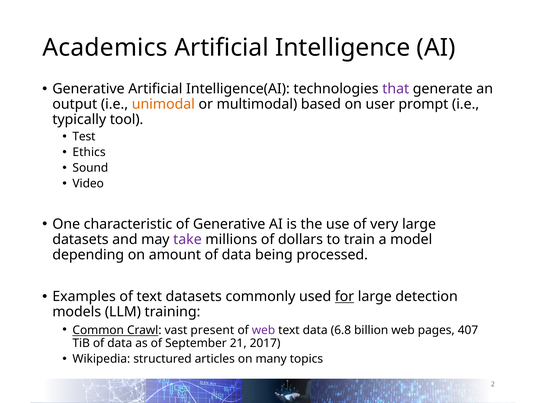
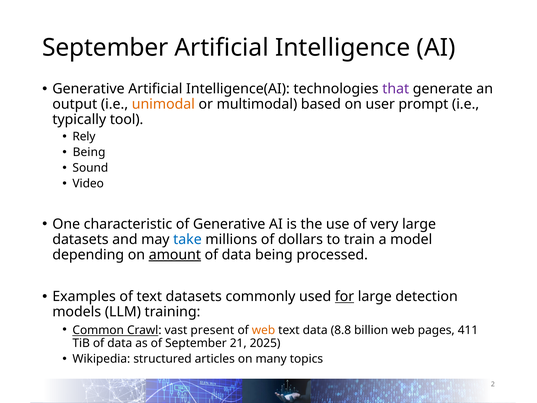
Academics at (105, 48): Academics -> September
Test: Test -> Rely
Ethics at (89, 152): Ethics -> Being
take colour: purple -> blue
amount underline: none -> present
web at (264, 330) colour: purple -> orange
6.8: 6.8 -> 8.8
407: 407 -> 411
2017: 2017 -> 2025
